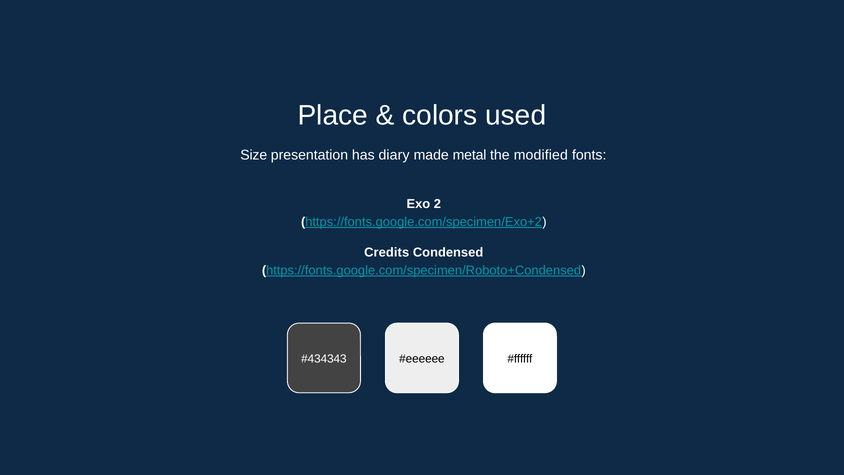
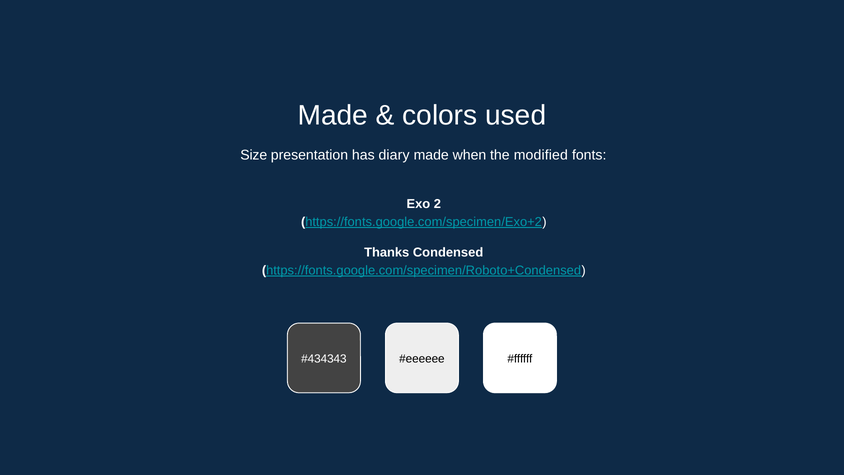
Place at (333, 115): Place -> Made
metal: metal -> when
Credits: Credits -> Thanks
